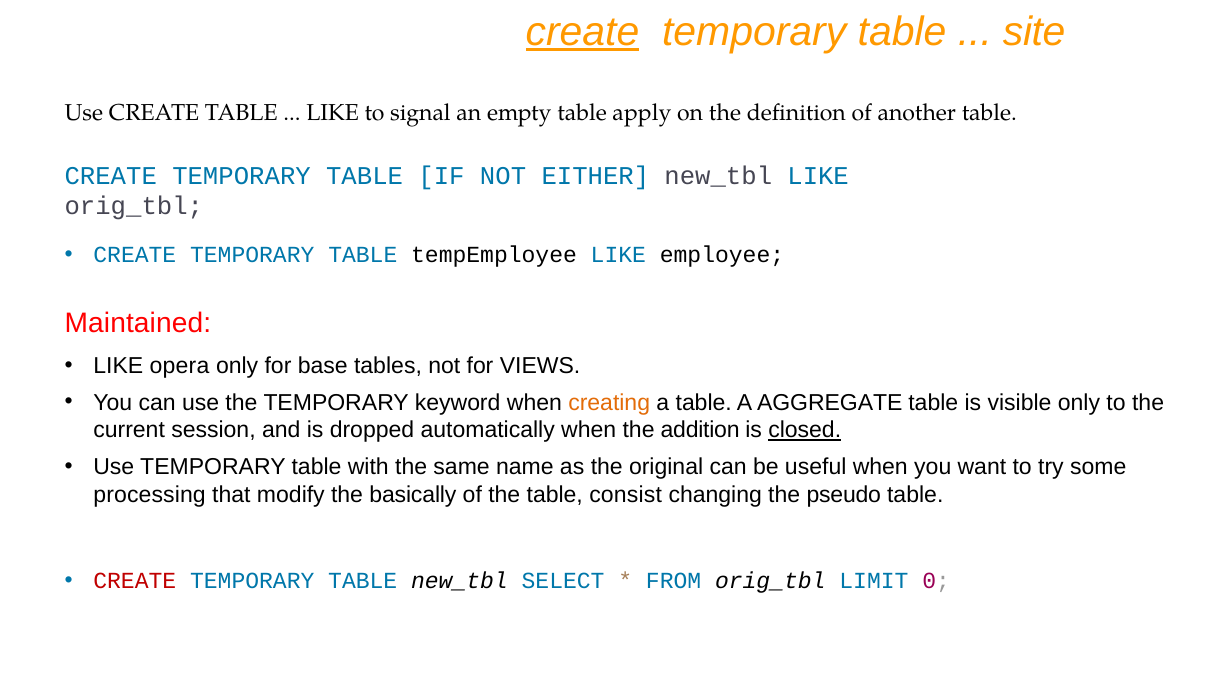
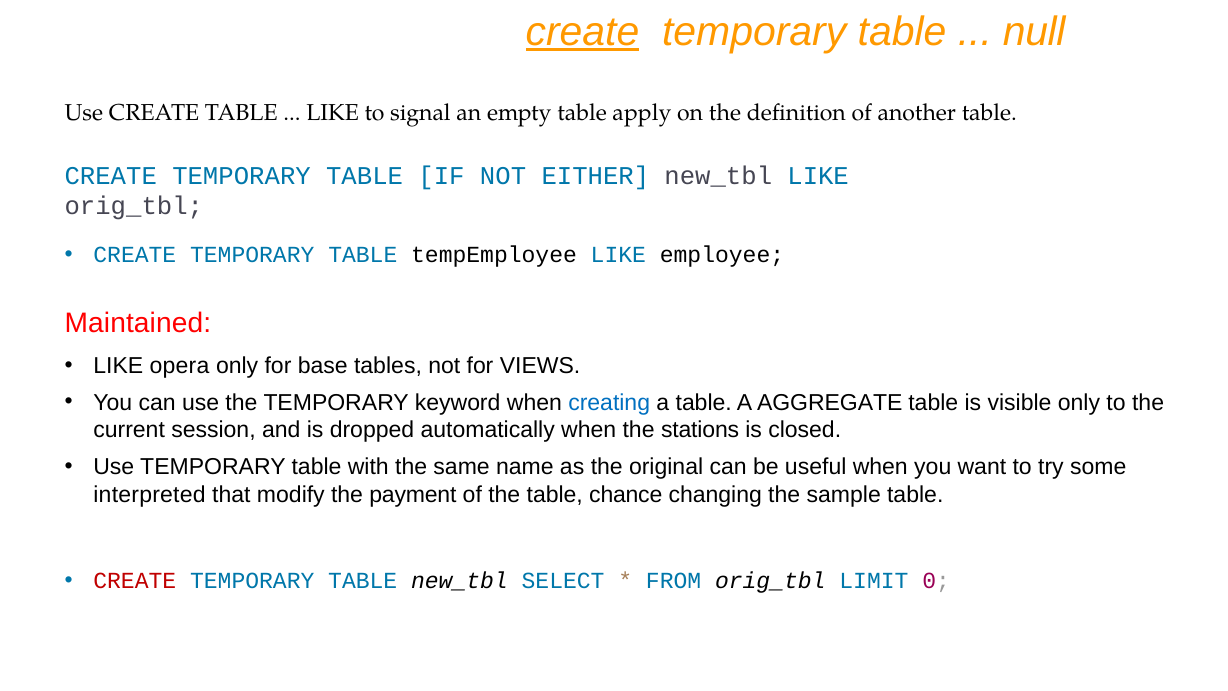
site: site -> null
creating colour: orange -> blue
addition: addition -> stations
closed underline: present -> none
processing: processing -> interpreted
basically: basically -> payment
consist: consist -> chance
pseudo: pseudo -> sample
